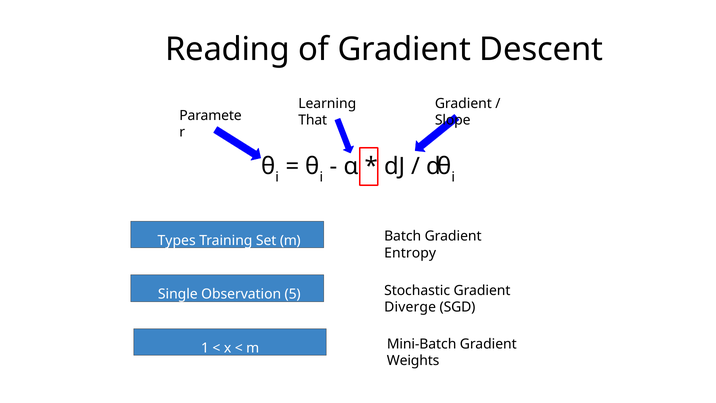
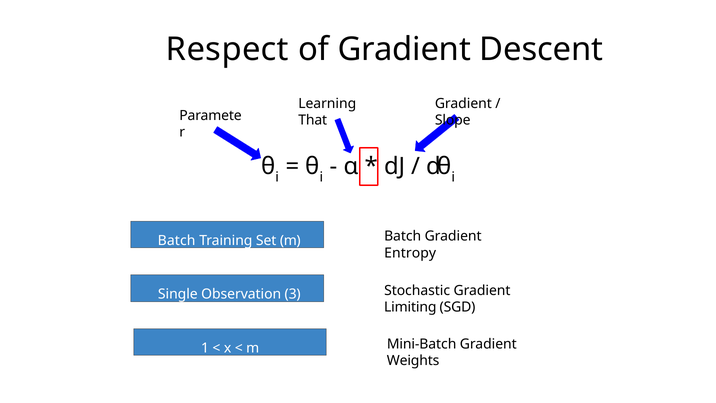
Reading: Reading -> Respect
Types at (177, 240): Types -> Batch
5: 5 -> 3
Diverge: Diverge -> Limiting
